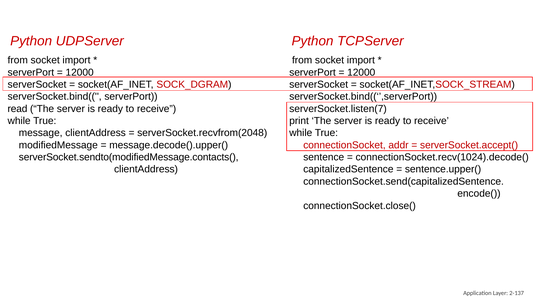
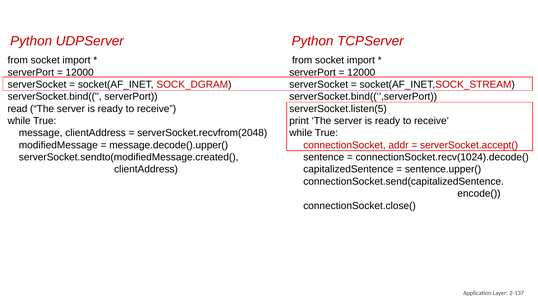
serverSocket.listen(7: serverSocket.listen(7 -> serverSocket.listen(5
serverSocket.sendto(modifiedMessage.contacts(: serverSocket.sendto(modifiedMessage.contacts( -> serverSocket.sendto(modifiedMessage.created(
